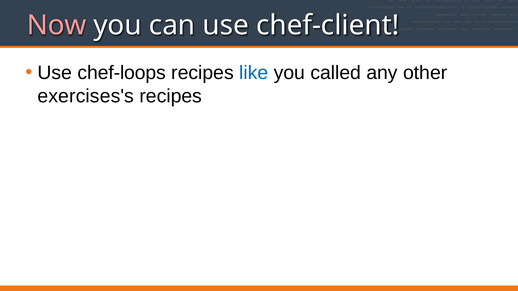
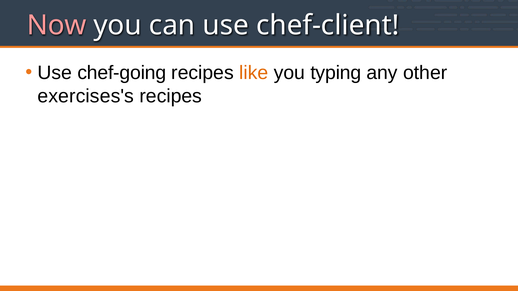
chef-loops: chef-loops -> chef-going
like colour: blue -> orange
called: called -> typing
